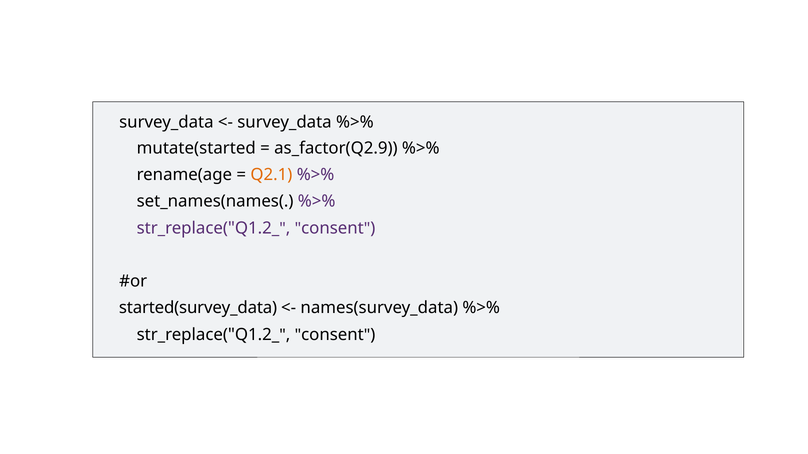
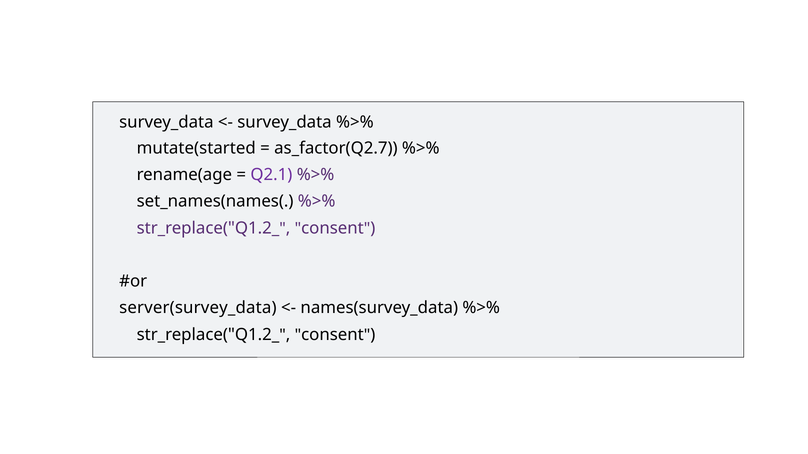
as_factor(Q2.9: as_factor(Q2.9 -> as_factor(Q2.7
Q2.1 colour: orange -> purple
started(survey_data: started(survey_data -> server(survey_data
